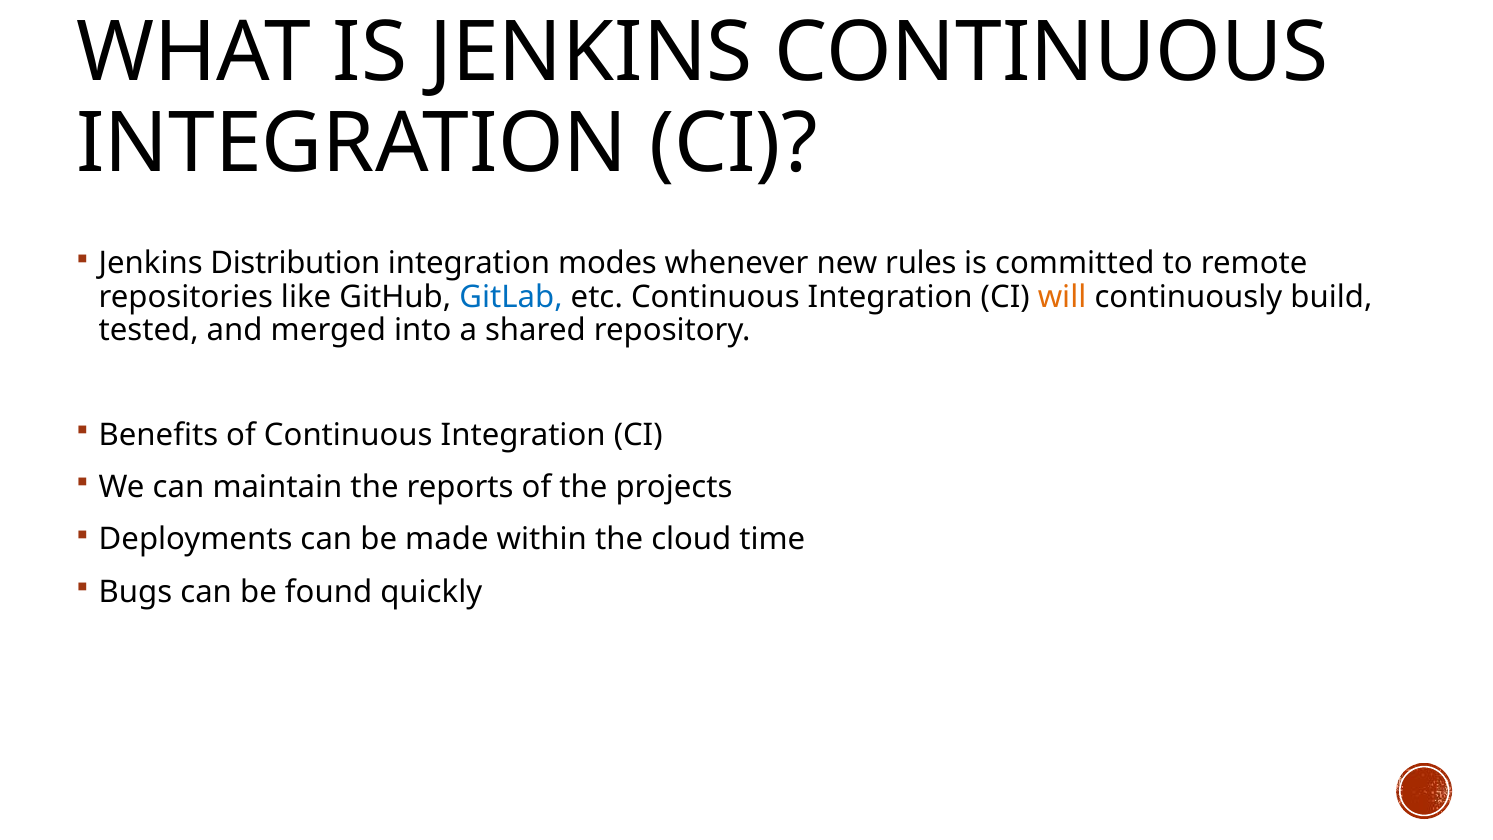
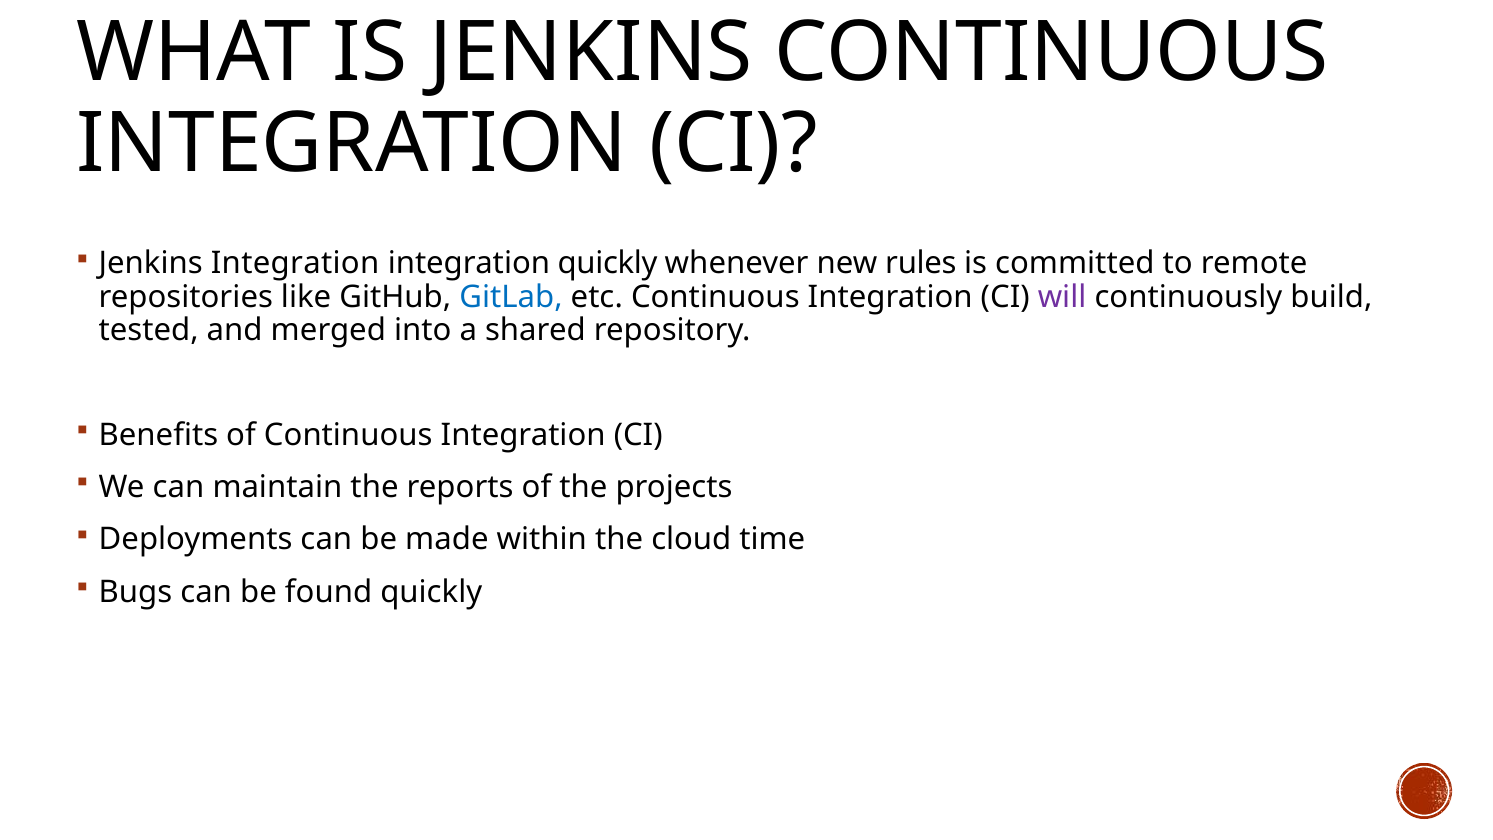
Jenkins Distribution: Distribution -> Integration
integration modes: modes -> quickly
will colour: orange -> purple
